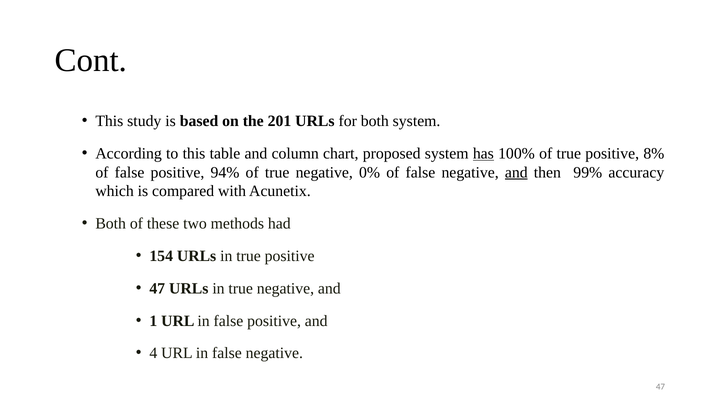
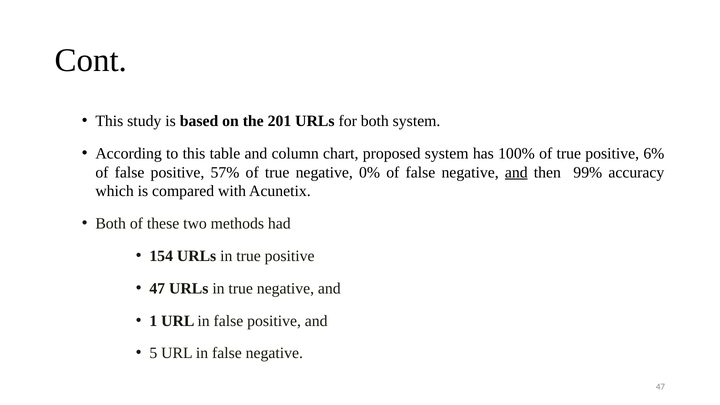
has underline: present -> none
8%: 8% -> 6%
94%: 94% -> 57%
4: 4 -> 5
